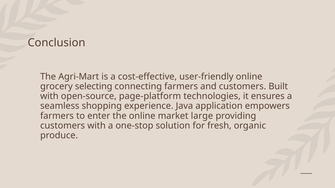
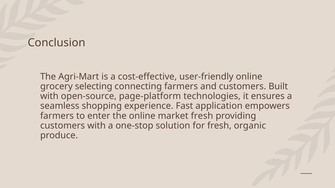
Java: Java -> Fast
market large: large -> fresh
